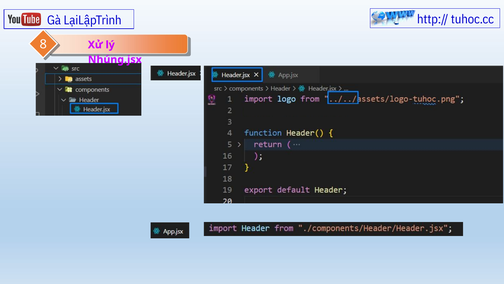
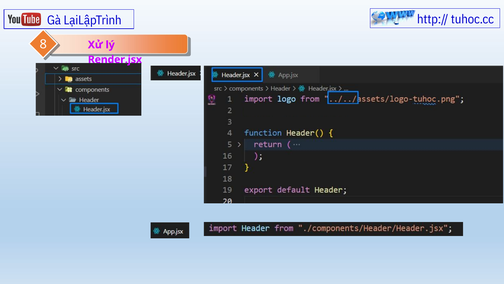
Nhúng.jsx: Nhúng.jsx -> Render.jsx
